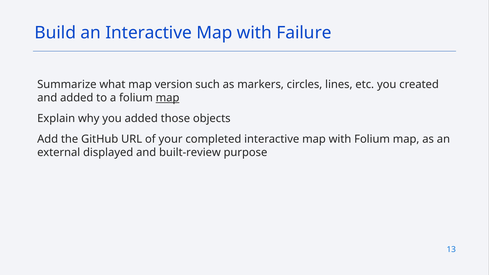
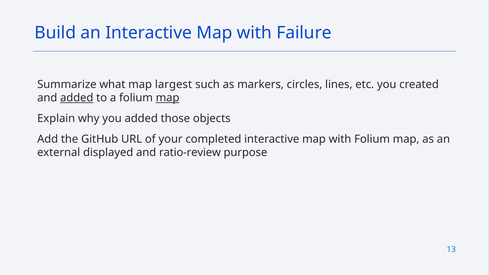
version: version -> largest
added at (77, 98) underline: none -> present
built-review: built-review -> ratio-review
